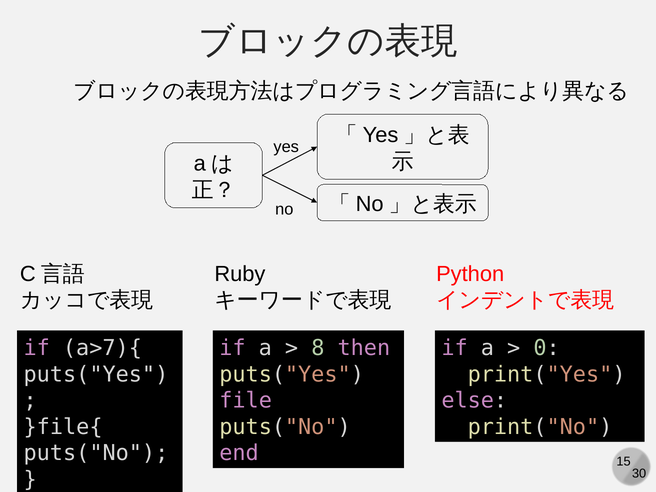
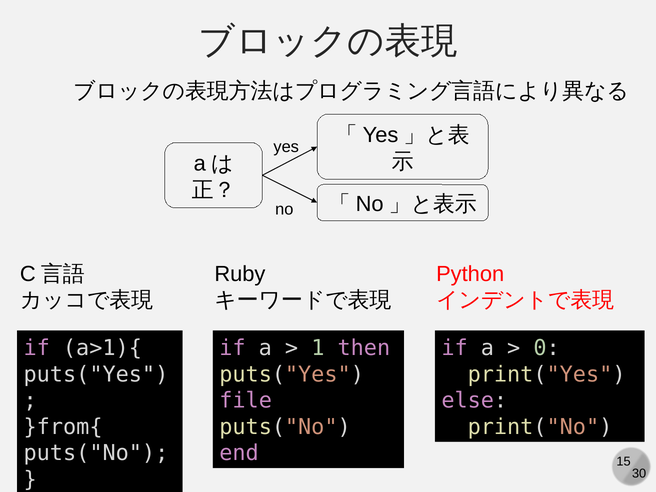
a>7){: a>7){ -> a>1){
8: 8 -> 1
}file{: }file{ -> }from{
